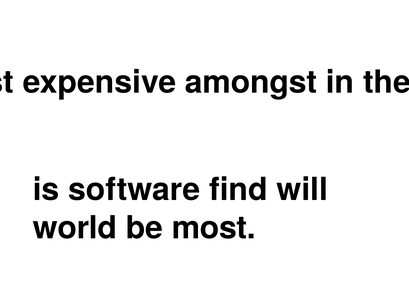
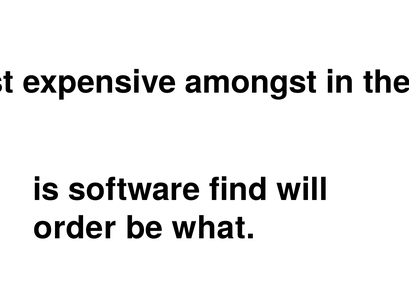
world at (75, 229): world -> order
be most: most -> what
